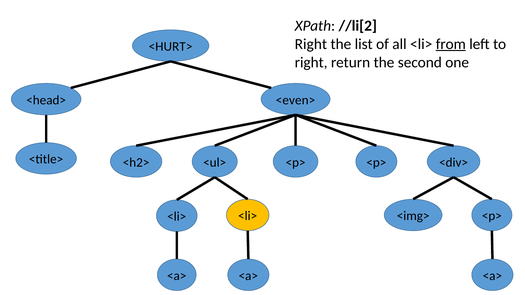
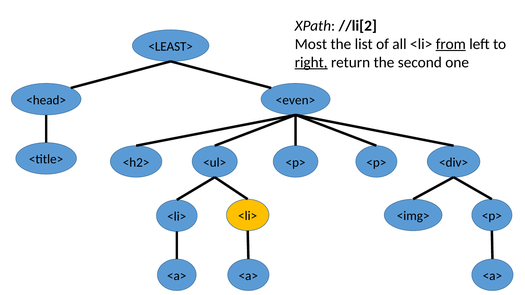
Right at (311, 44): Right -> Most
<HURT>: <HURT> -> <LEAST>
right at (311, 62) underline: none -> present
